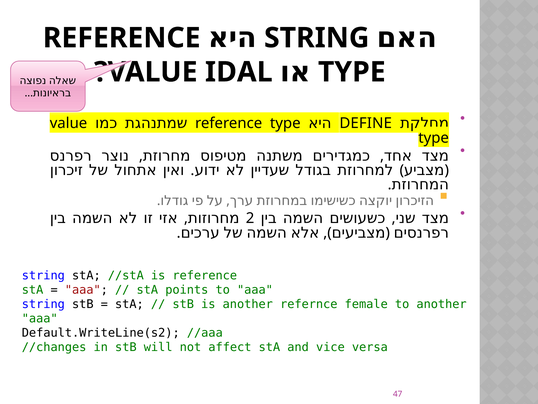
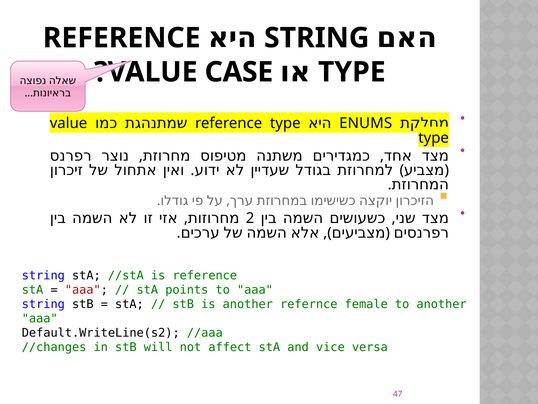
IDAL: IDAL -> CASE
DEFINE: DEFINE -> ENUMS
